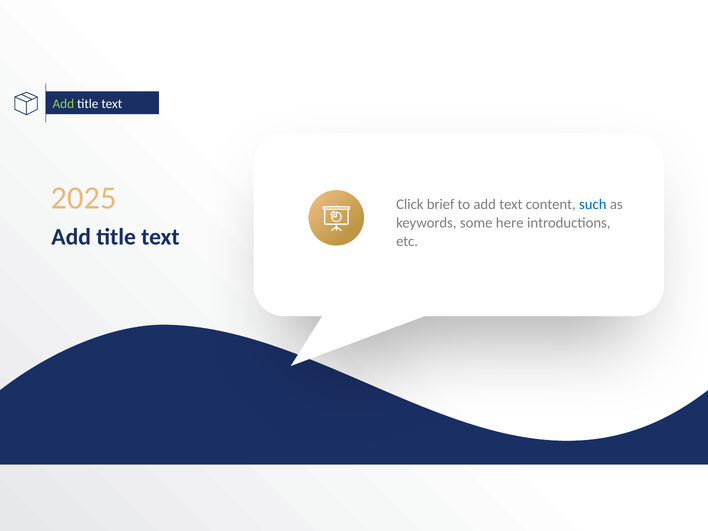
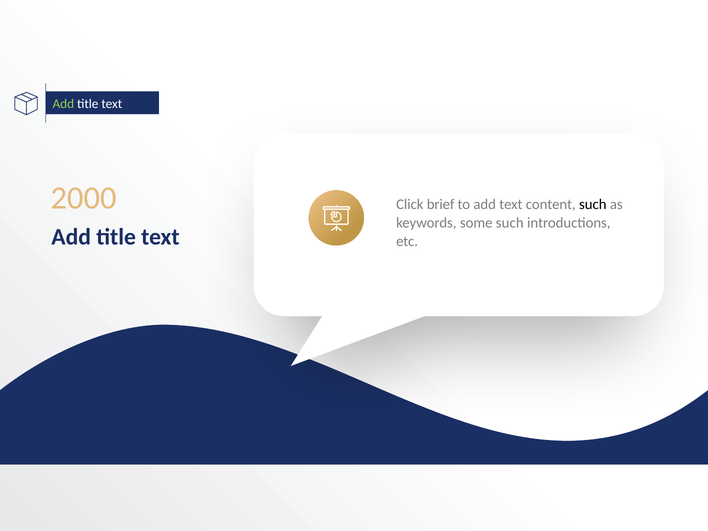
2025: 2025 -> 2000
such at (593, 204) colour: blue -> black
some here: here -> such
